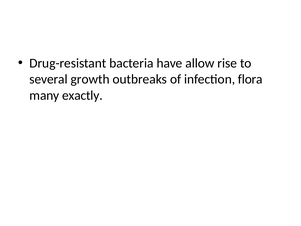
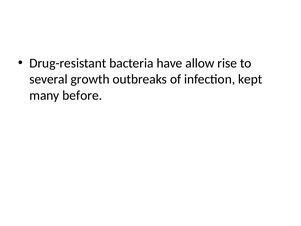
flora: flora -> kept
exactly: exactly -> before
